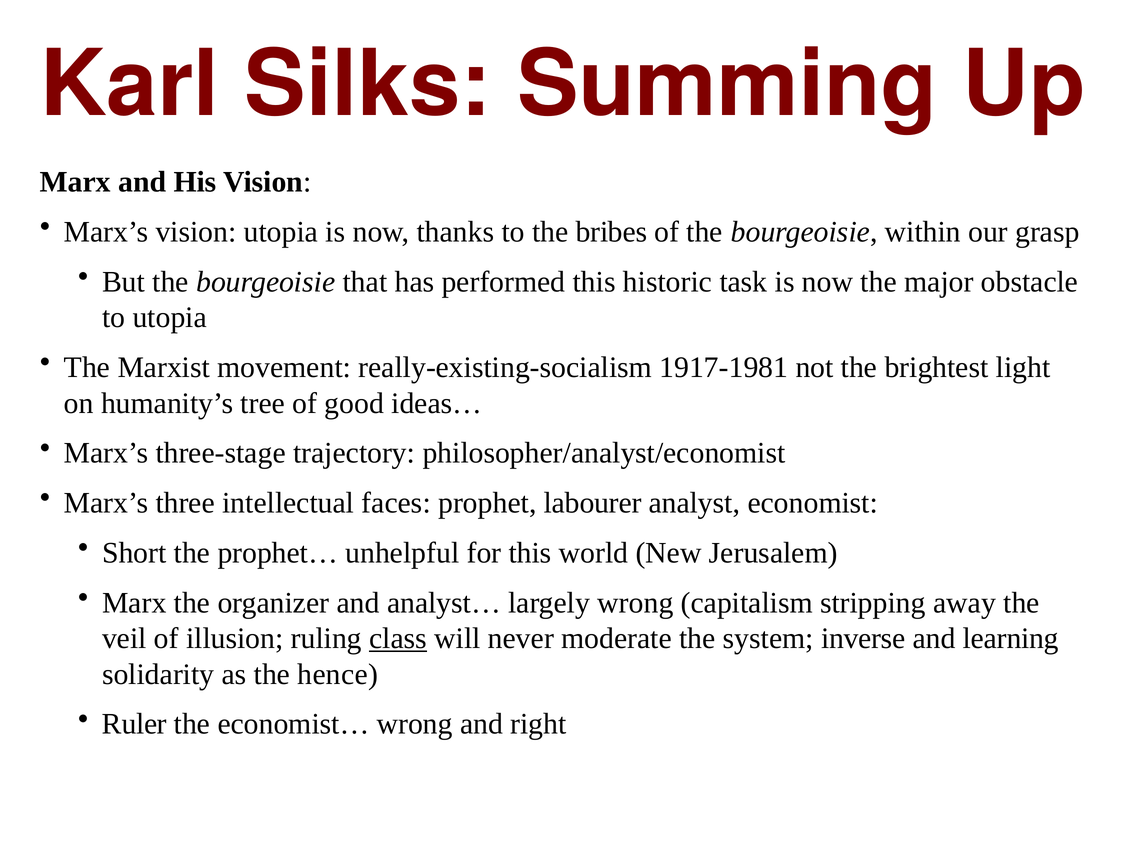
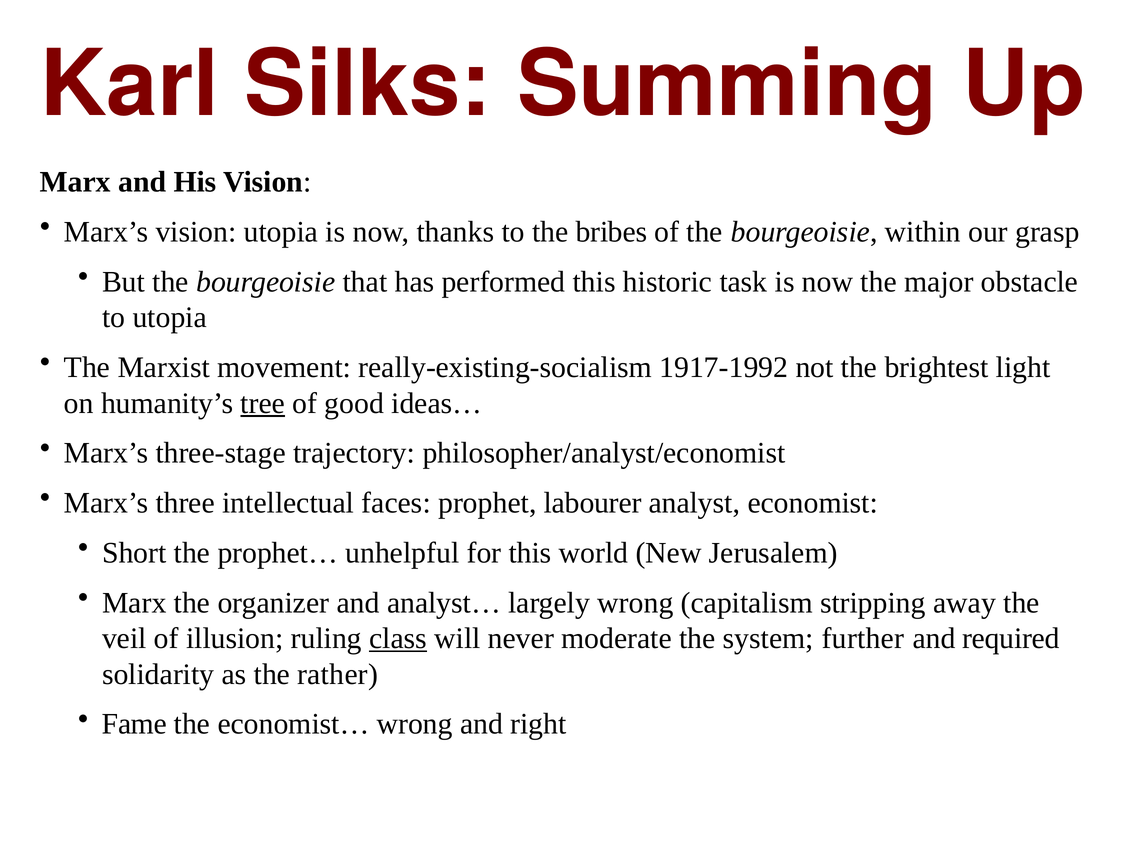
1917-1981: 1917-1981 -> 1917-1992
tree underline: none -> present
inverse: inverse -> further
learning: learning -> required
hence: hence -> rather
Ruler: Ruler -> Fame
